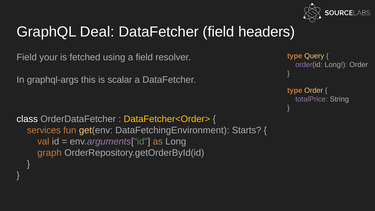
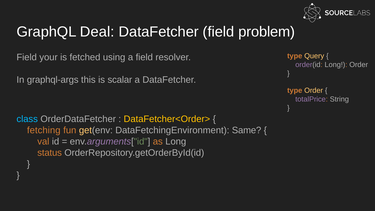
headers: headers -> problem
class colour: white -> light blue
services: services -> fetching
Starts: Starts -> Same
graph: graph -> status
